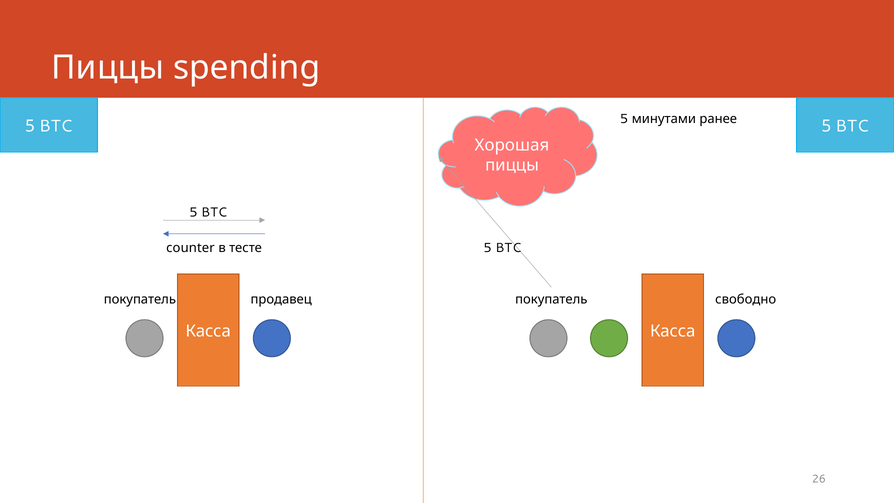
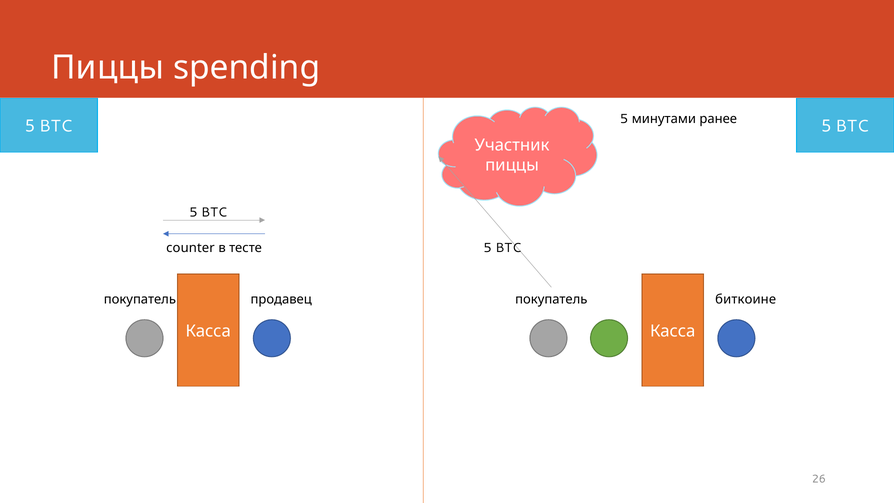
Хорошая: Хорошая -> Участник
свободно: свободно -> биткоине
